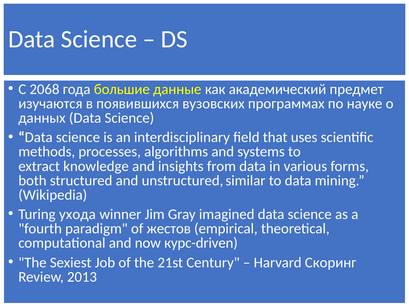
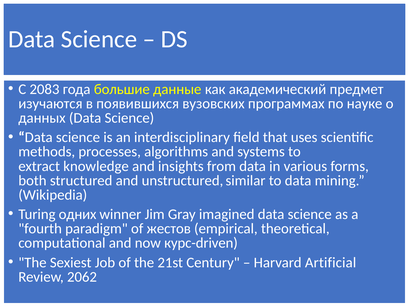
2068: 2068 -> 2083
ухода: ухода -> одних
Скоринг: Скоринг -> Artificial
2013: 2013 -> 2062
